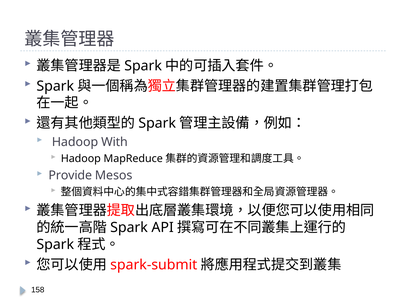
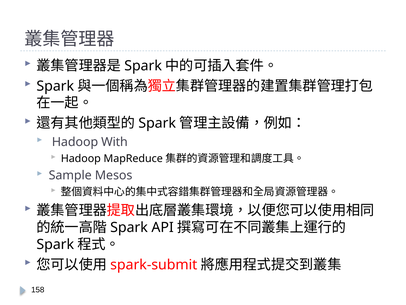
Provide: Provide -> Sample
